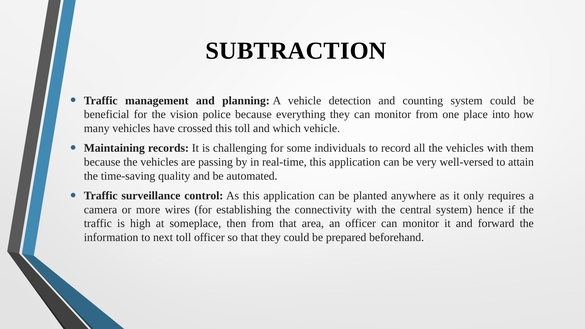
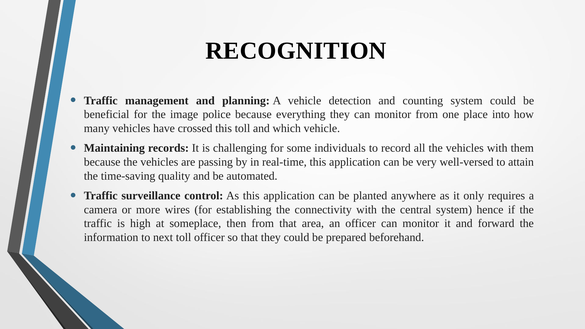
SUBTRACTION: SUBTRACTION -> RECOGNITION
vision: vision -> image
